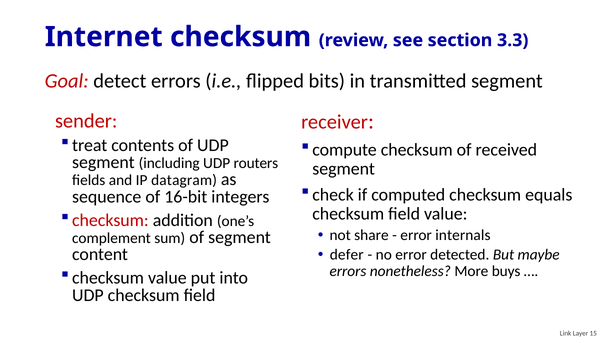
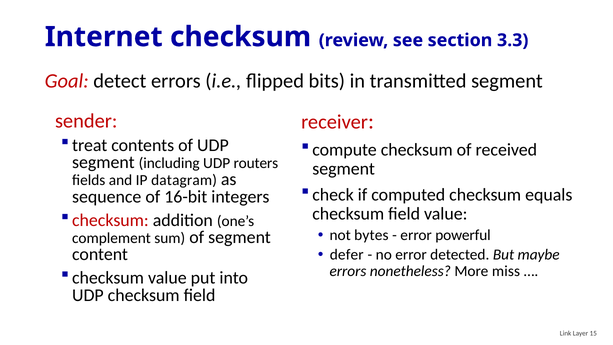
share: share -> bytes
internals: internals -> powerful
buys: buys -> miss
